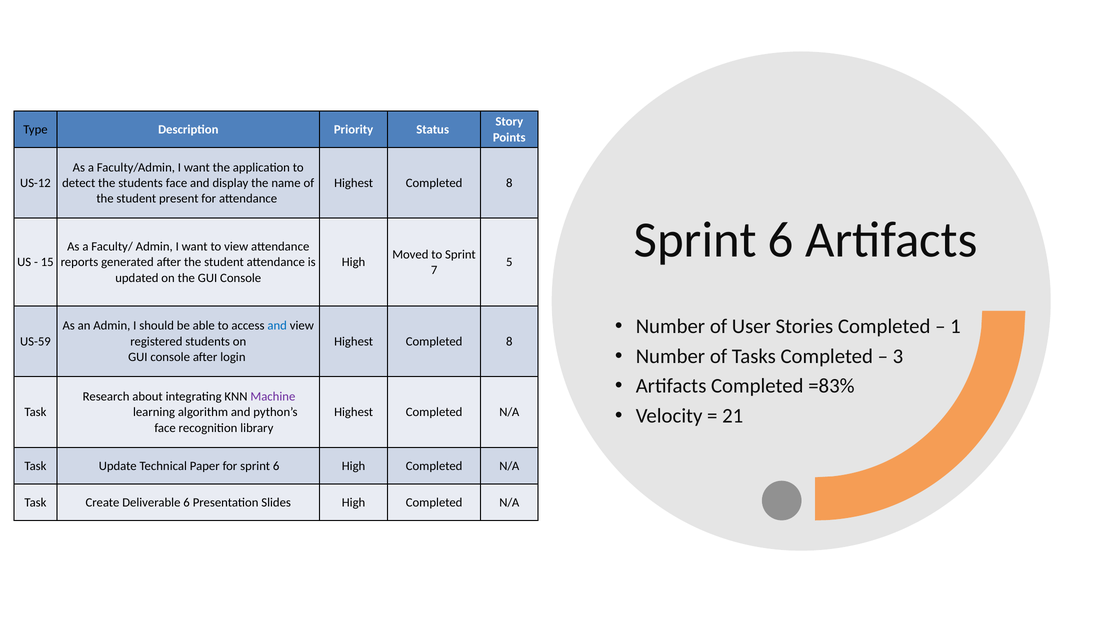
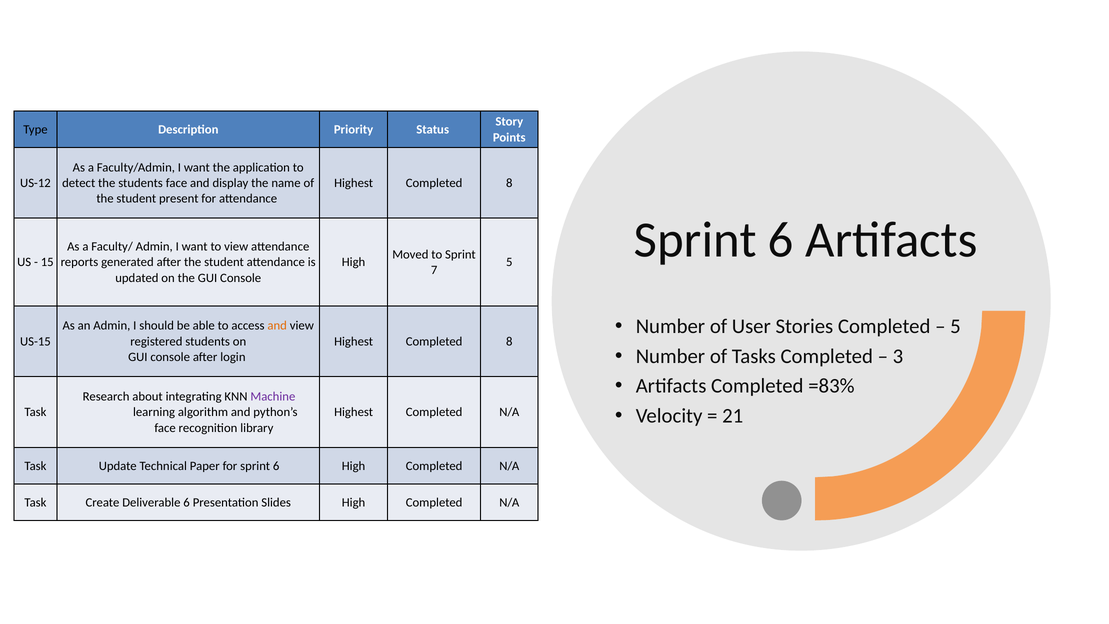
1 at (955, 326): 1 -> 5
and at (277, 326) colour: blue -> orange
US-59: US-59 -> US-15
